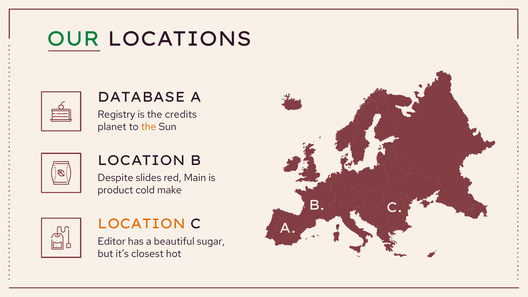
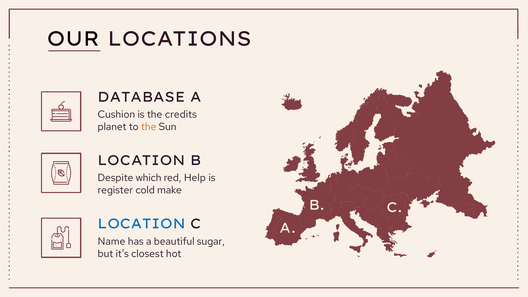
OUR colour: green -> black
Registry: Registry -> Cushion
slides: slides -> which
Main: Main -> Help
product: product -> register
LOCATION at (142, 224) colour: orange -> blue
Editor: Editor -> Name
